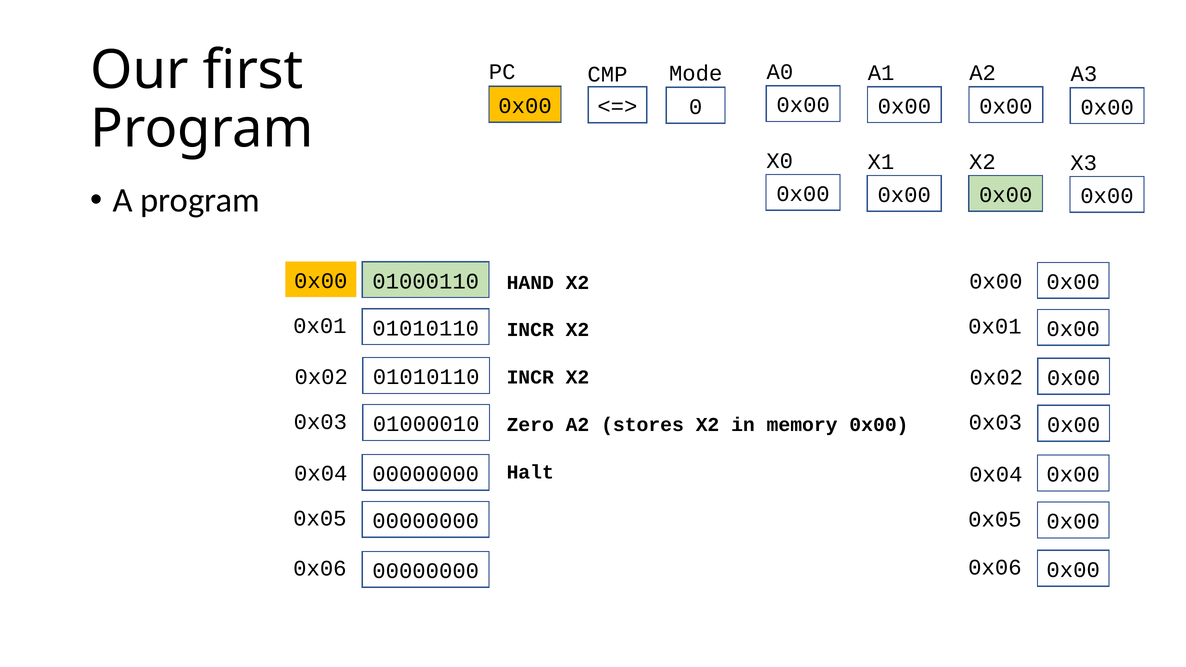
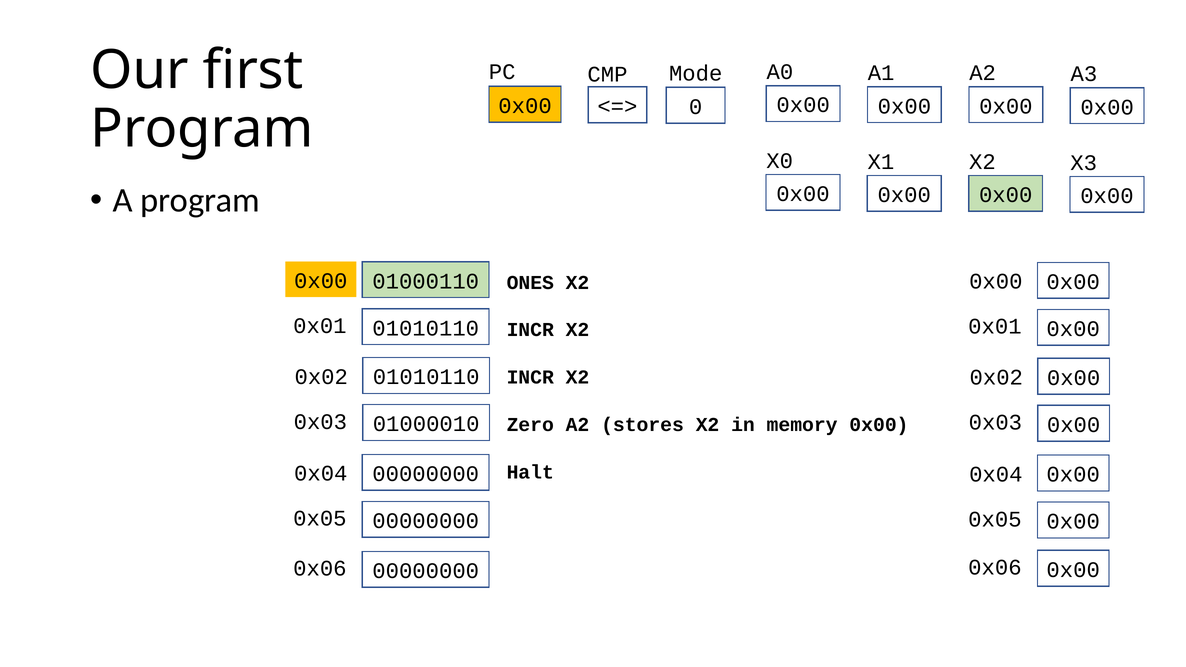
HAND: HAND -> ONES
